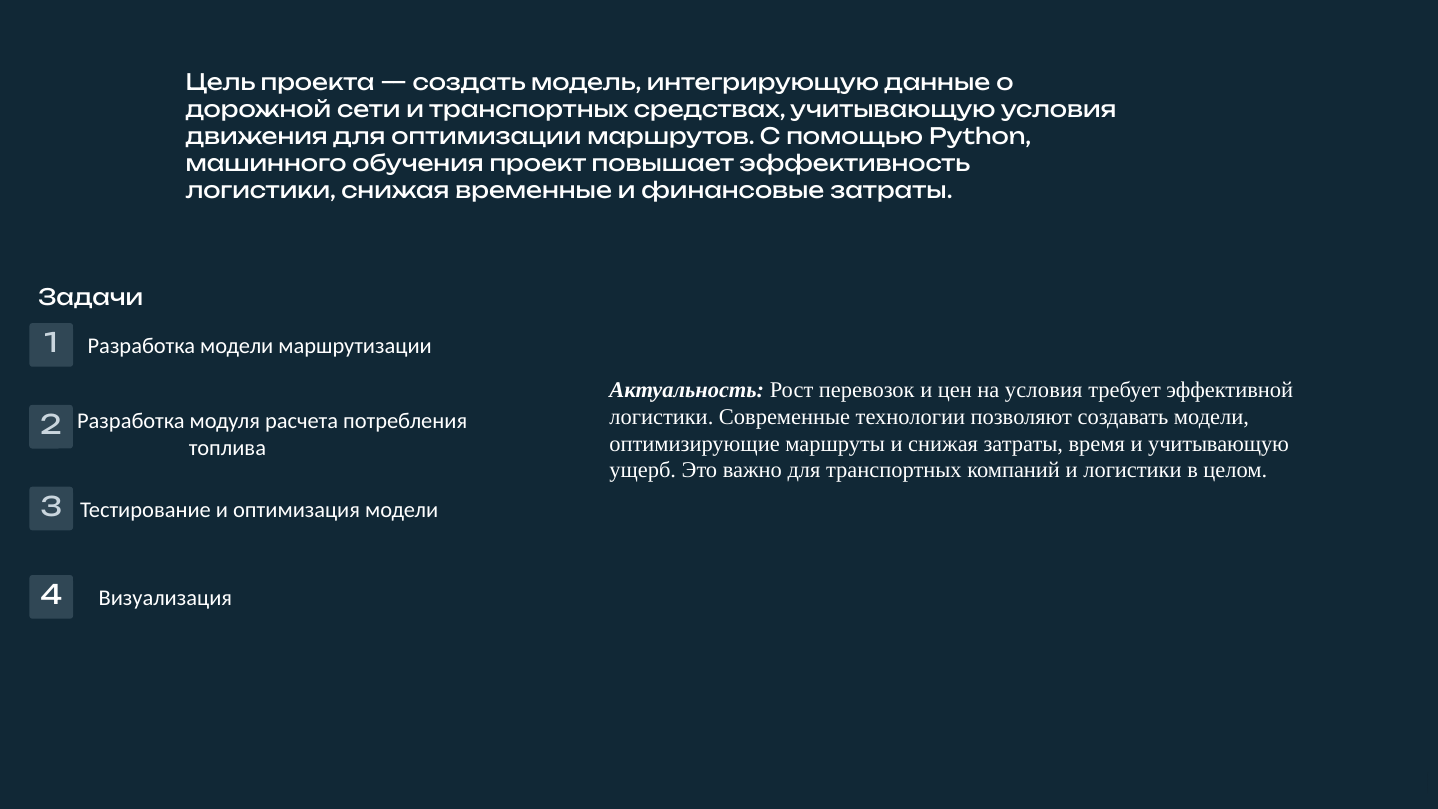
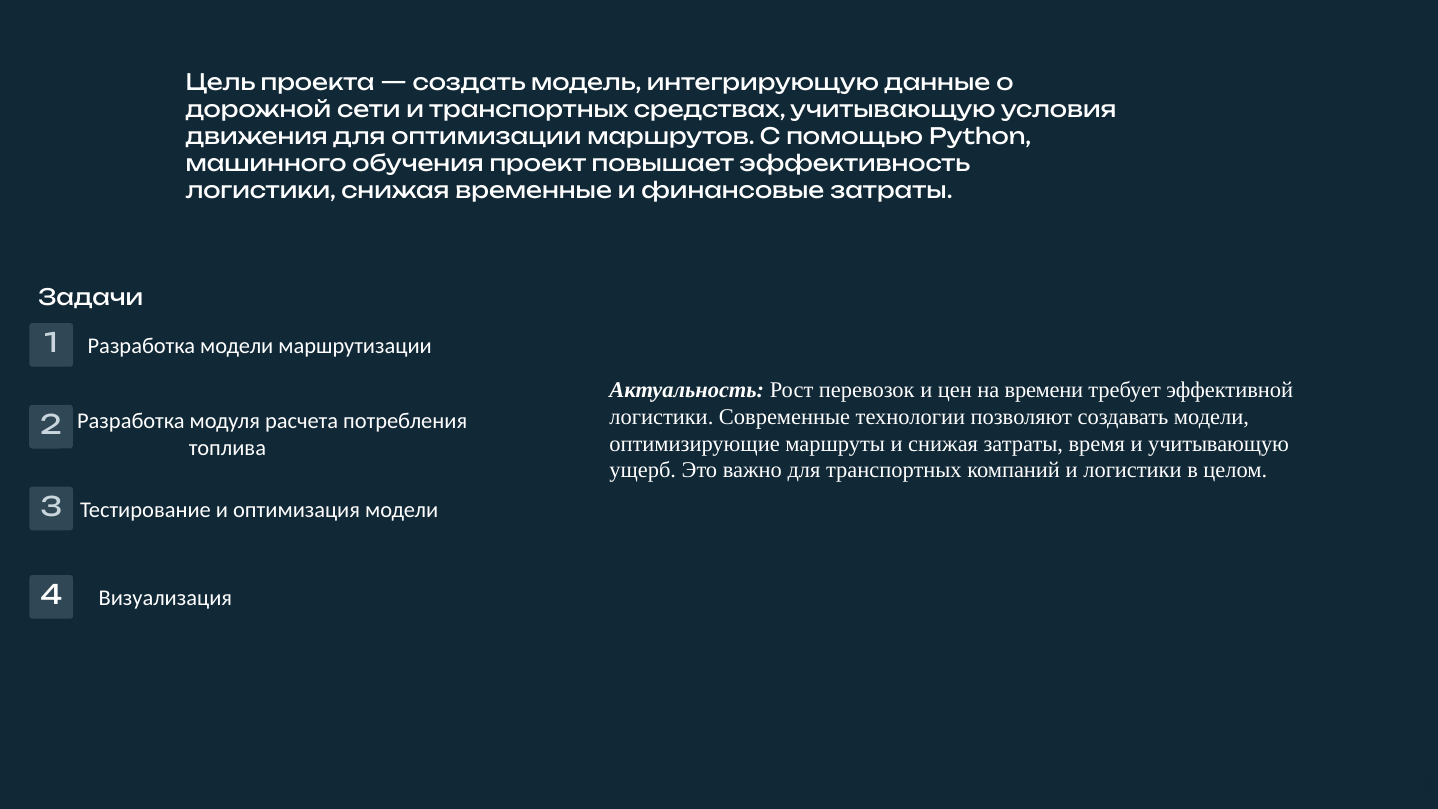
на условия: условия -> времени
